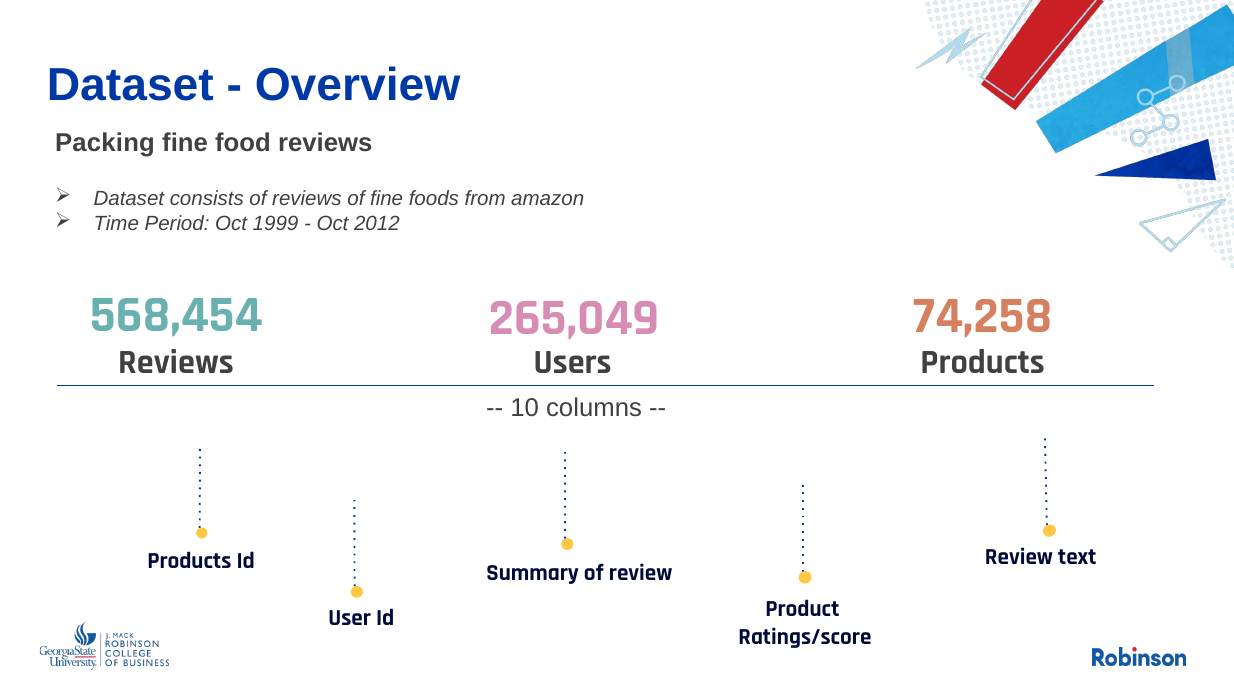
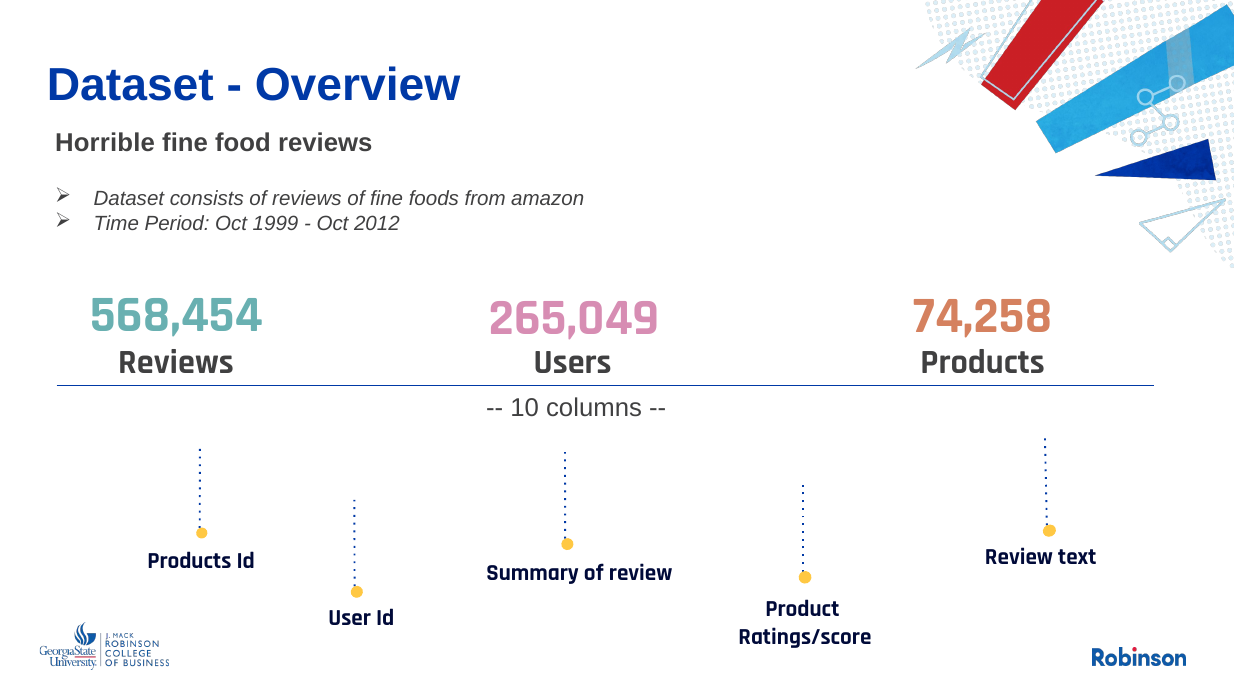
Packing: Packing -> Horrible
